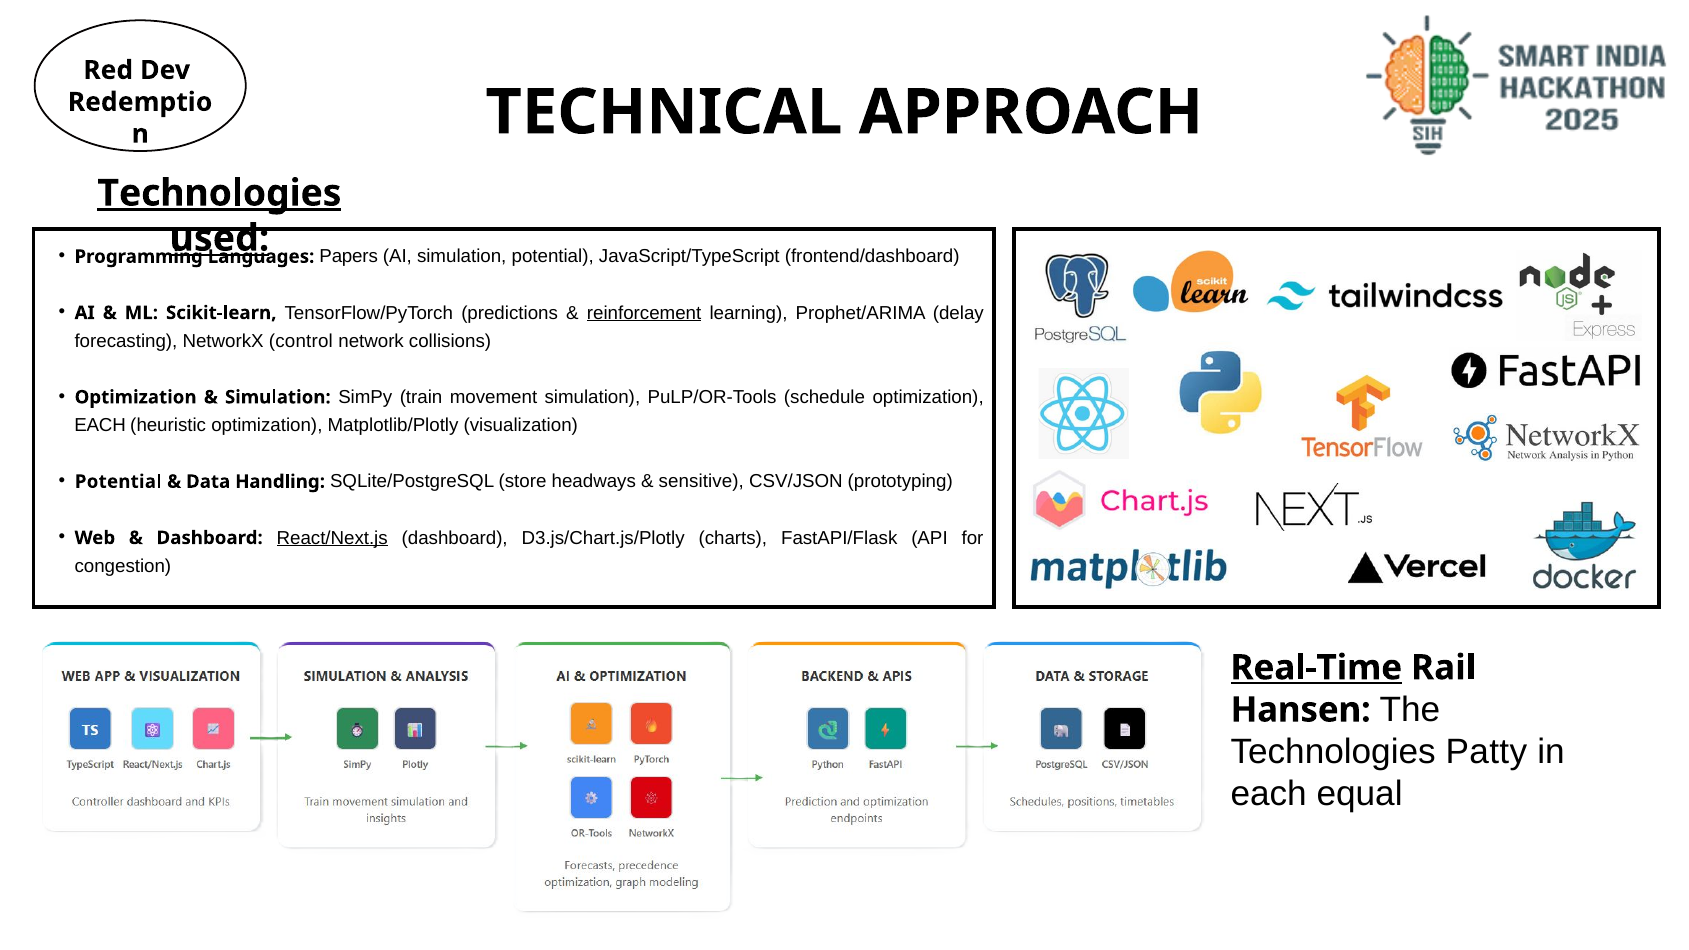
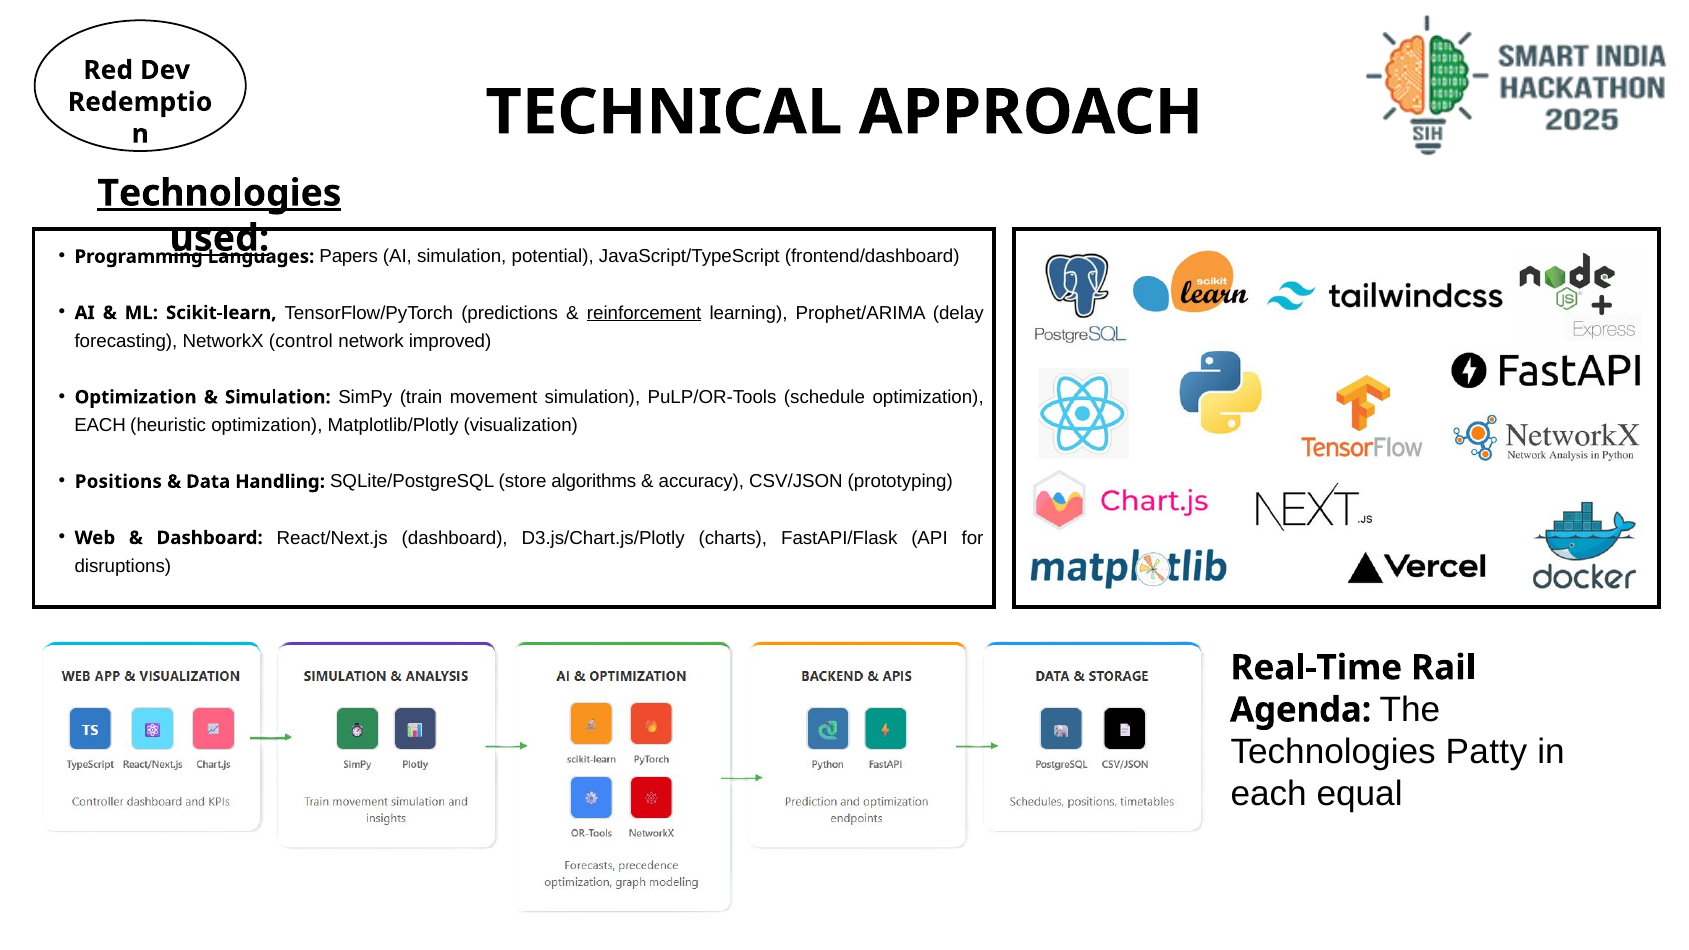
collisions: collisions -> improved
Potential at (118, 482): Potential -> Positions
headways: headways -> algorithms
sensitive: sensitive -> accuracy
React/Next.js underline: present -> none
congestion: congestion -> disruptions
Real-Time underline: present -> none
Hansen: Hansen -> Agenda
